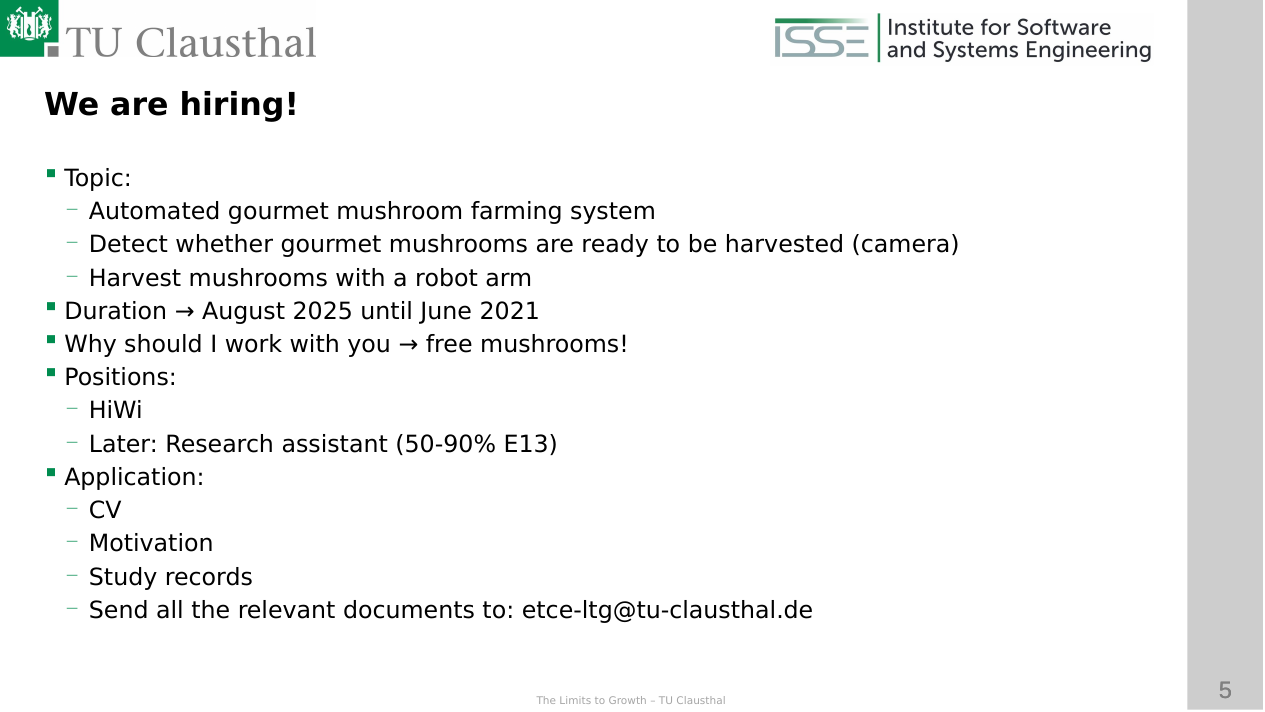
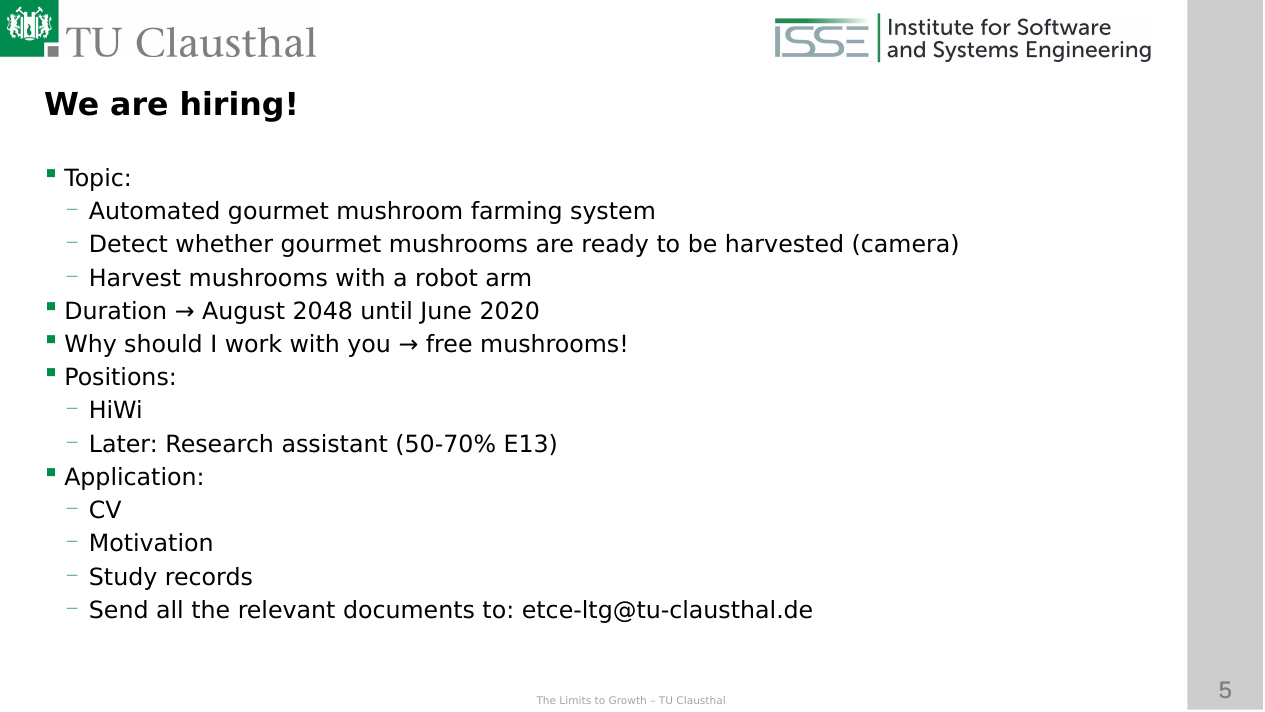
2025: 2025 -> 2048
2021: 2021 -> 2020
50-90%: 50-90% -> 50-70%
